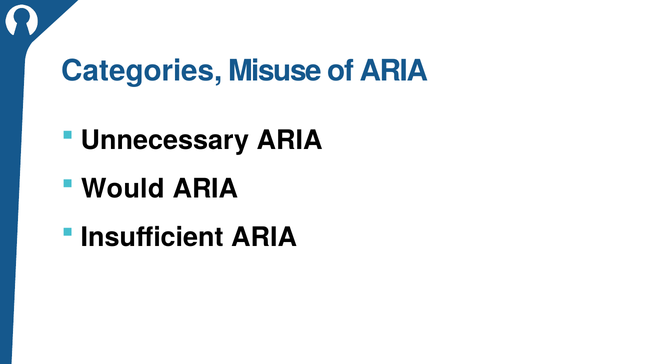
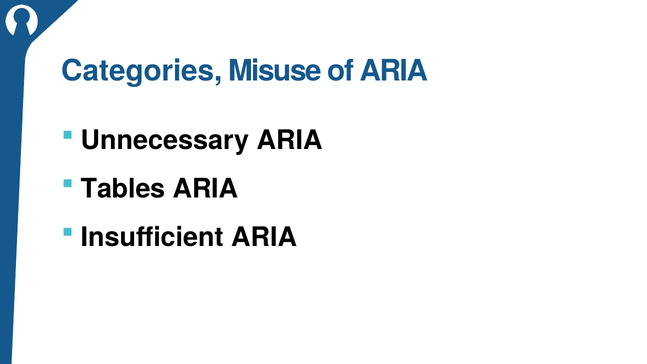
Would: Would -> Tables
